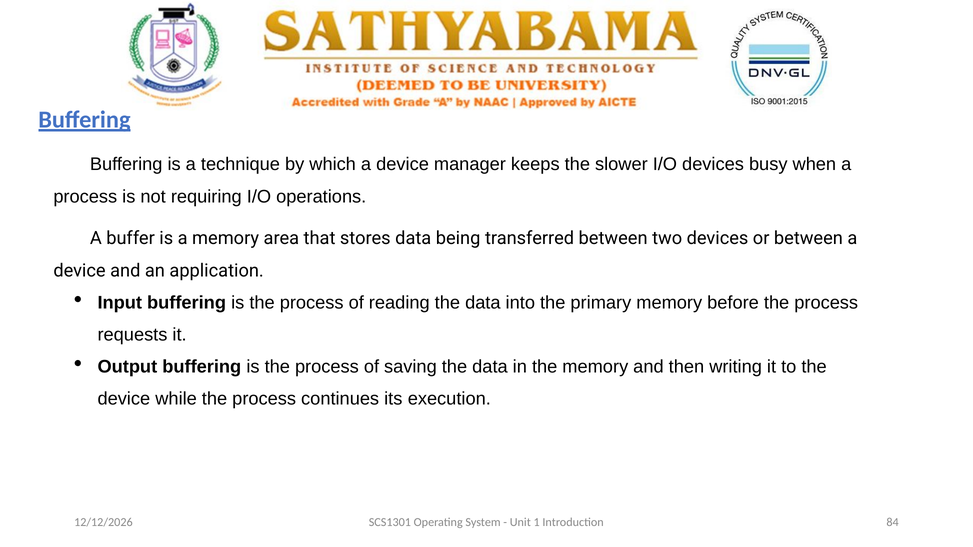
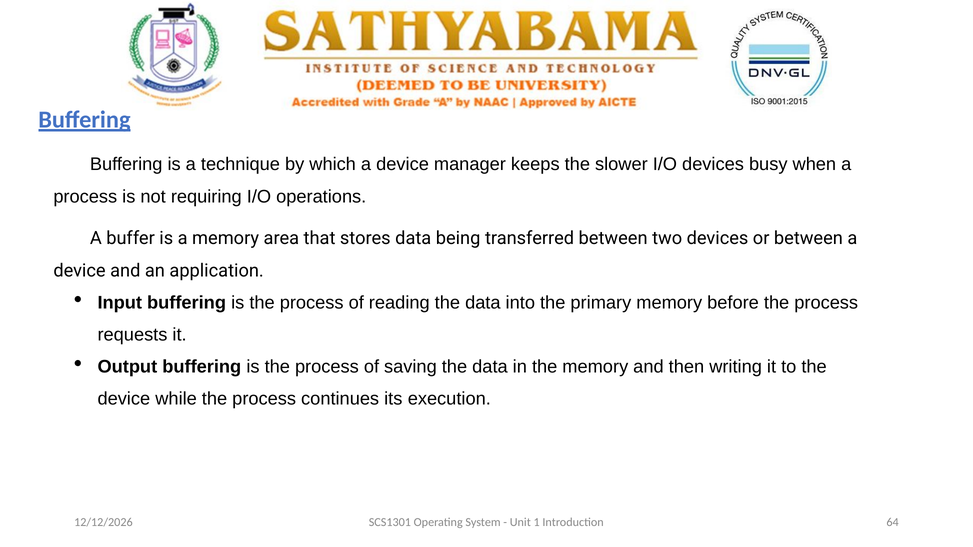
84: 84 -> 64
